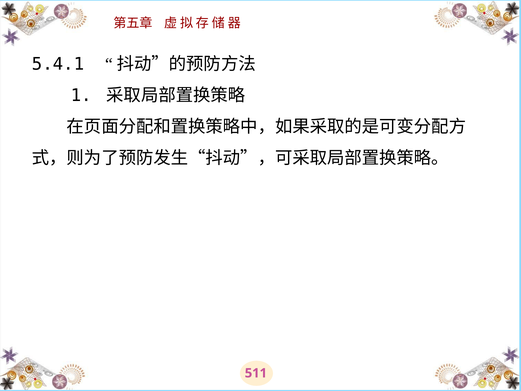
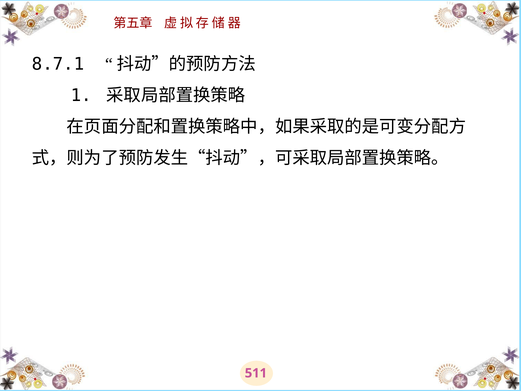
5.4.1: 5.4.1 -> 8.7.1
